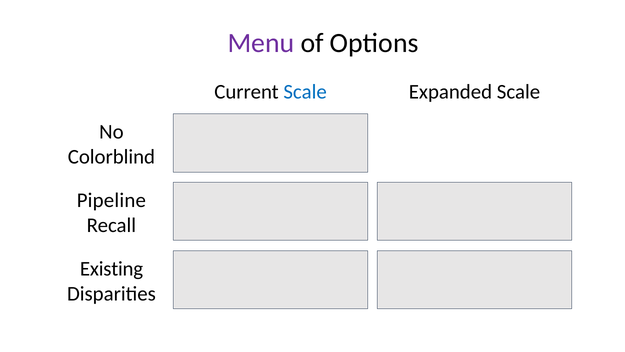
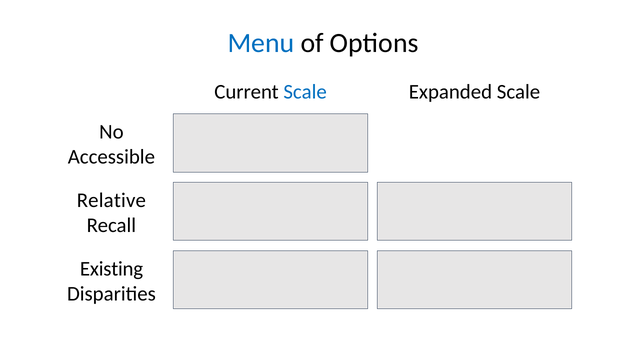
Menu colour: purple -> blue
Colorblind: Colorblind -> Accessible
Pipeline: Pipeline -> Relative
